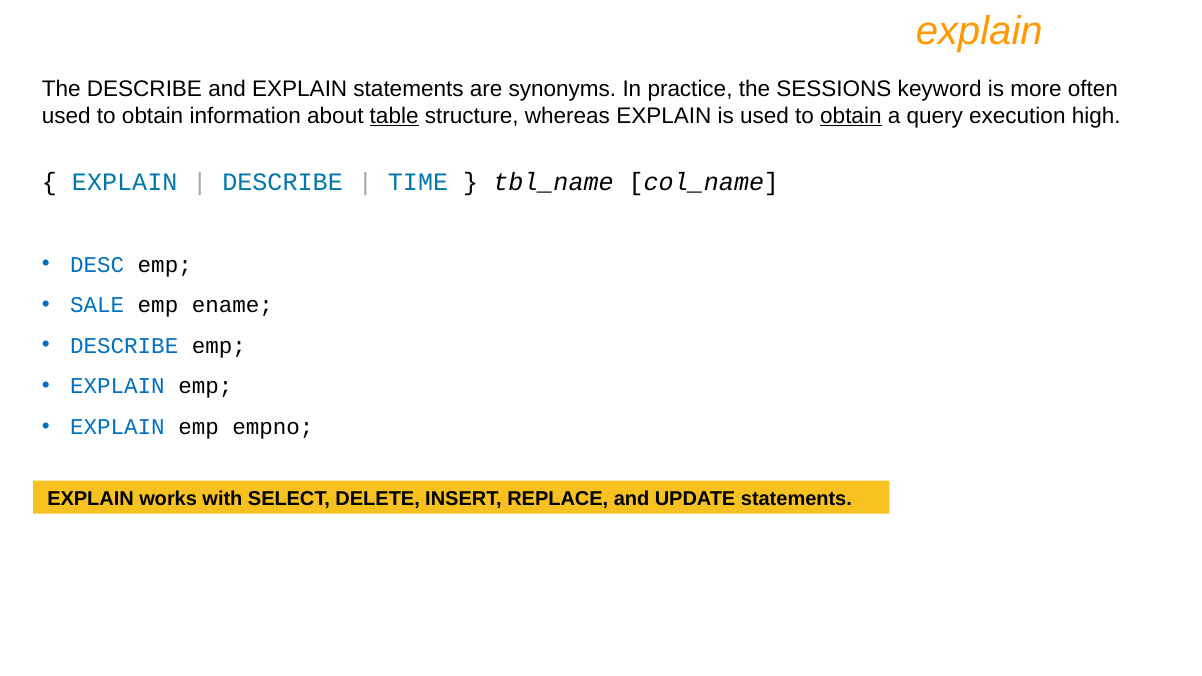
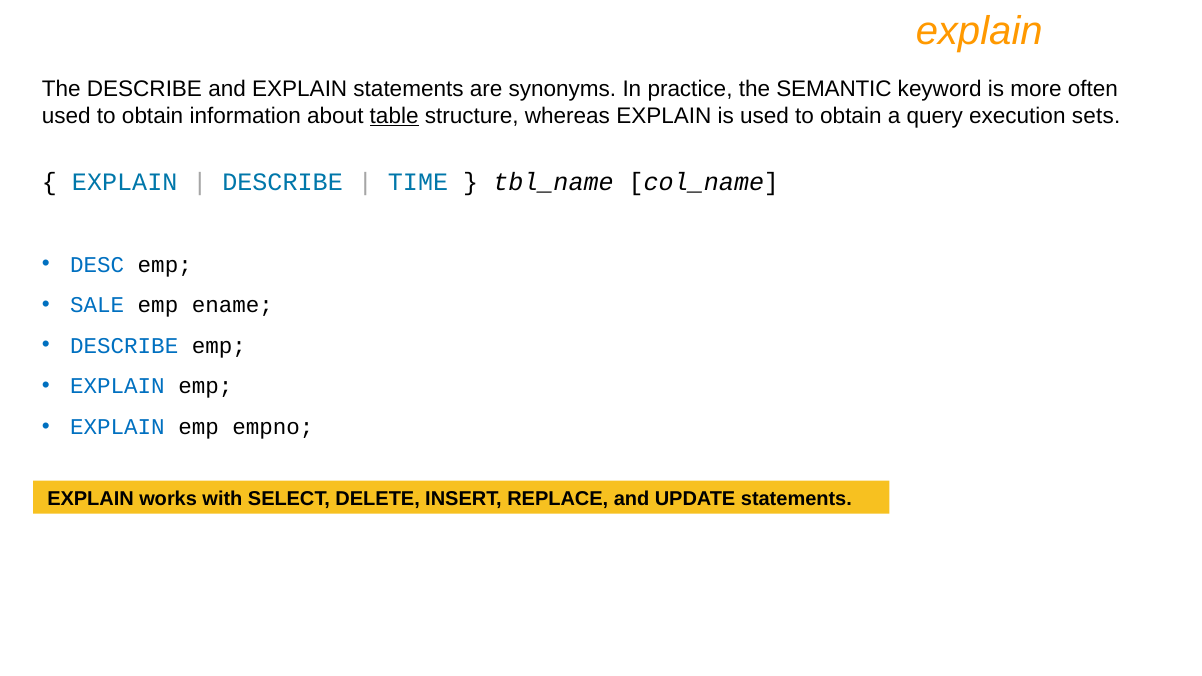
SESSIONS: SESSIONS -> SEMANTIC
obtain at (851, 116) underline: present -> none
high: high -> sets
